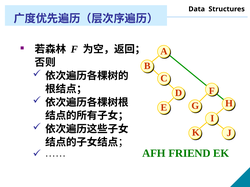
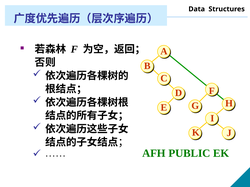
FRIEND: FRIEND -> PUBLIC
